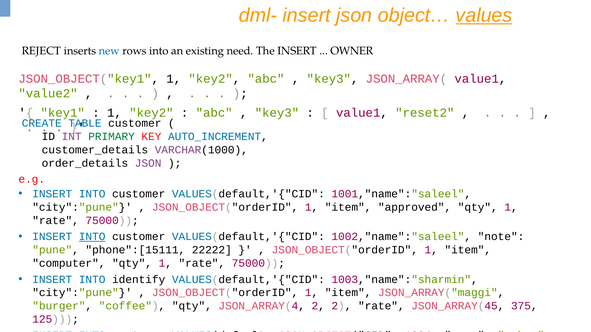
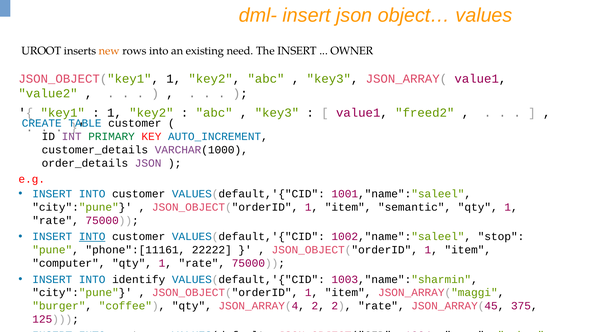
values underline: present -> none
REJECT: REJECT -> UROOT
new colour: blue -> orange
reset2: reset2 -> freed2
approved: approved -> semantic
note: note -> stop
phone":[15111: phone":[15111 -> phone":[11161
